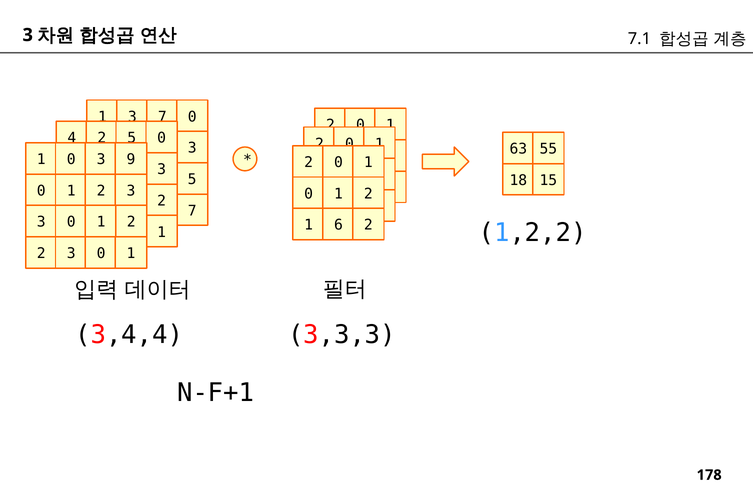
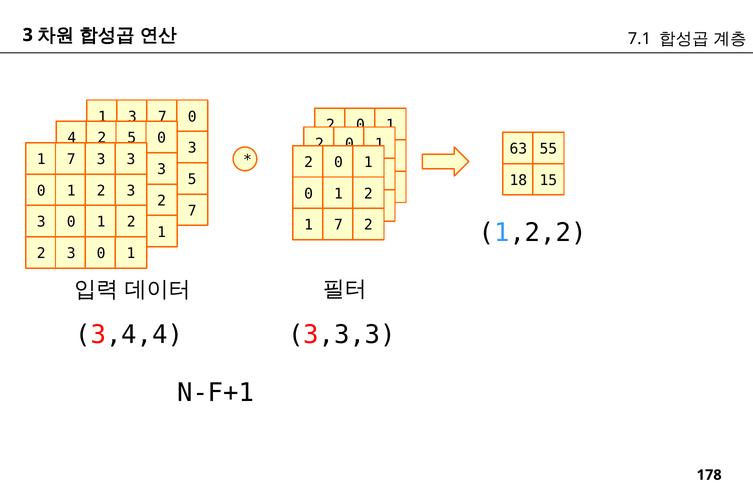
0 at (71, 159): 0 -> 7
9 at (131, 159): 9 -> 3
6 at (338, 225): 6 -> 7
